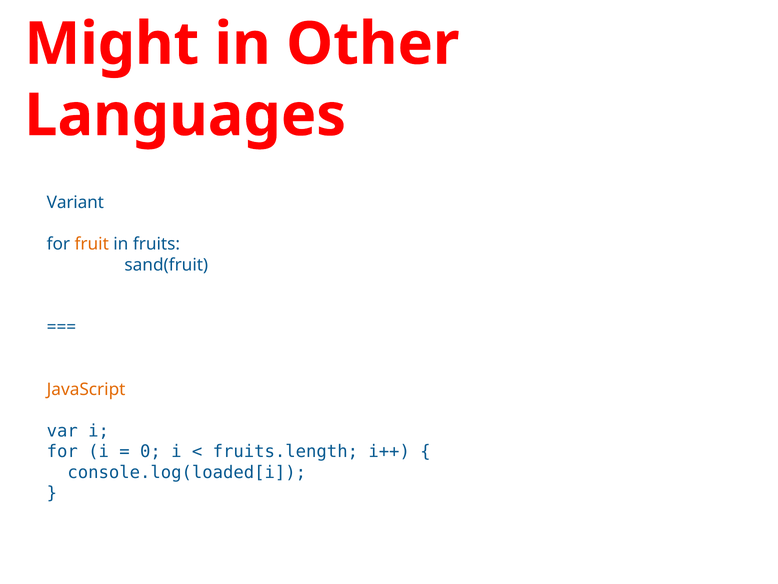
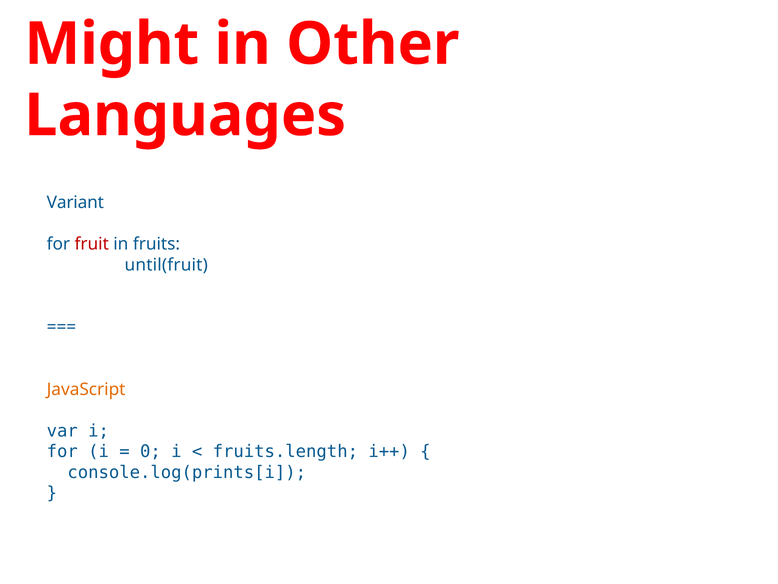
fruit colour: orange -> red
sand(fruit: sand(fruit -> until(fruit
console.log(loaded[i: console.log(loaded[i -> console.log(prints[i
